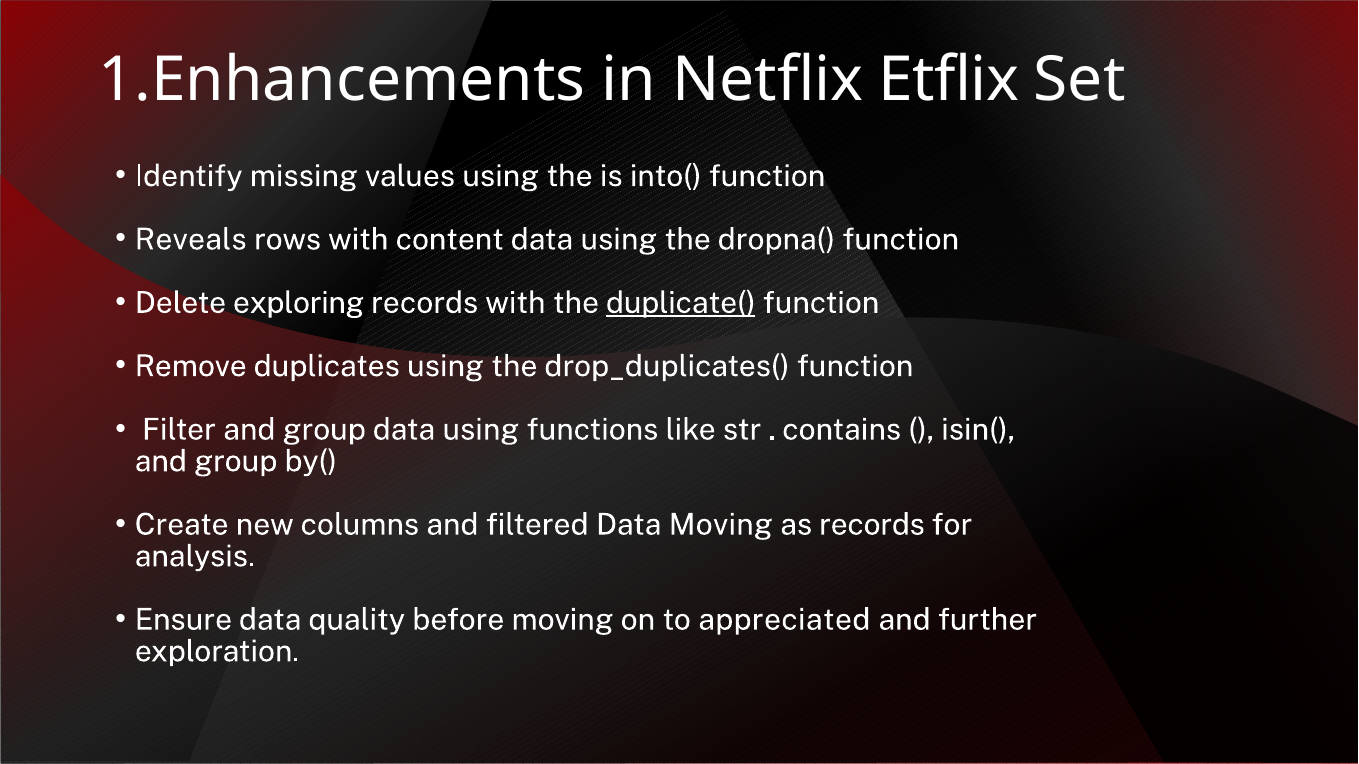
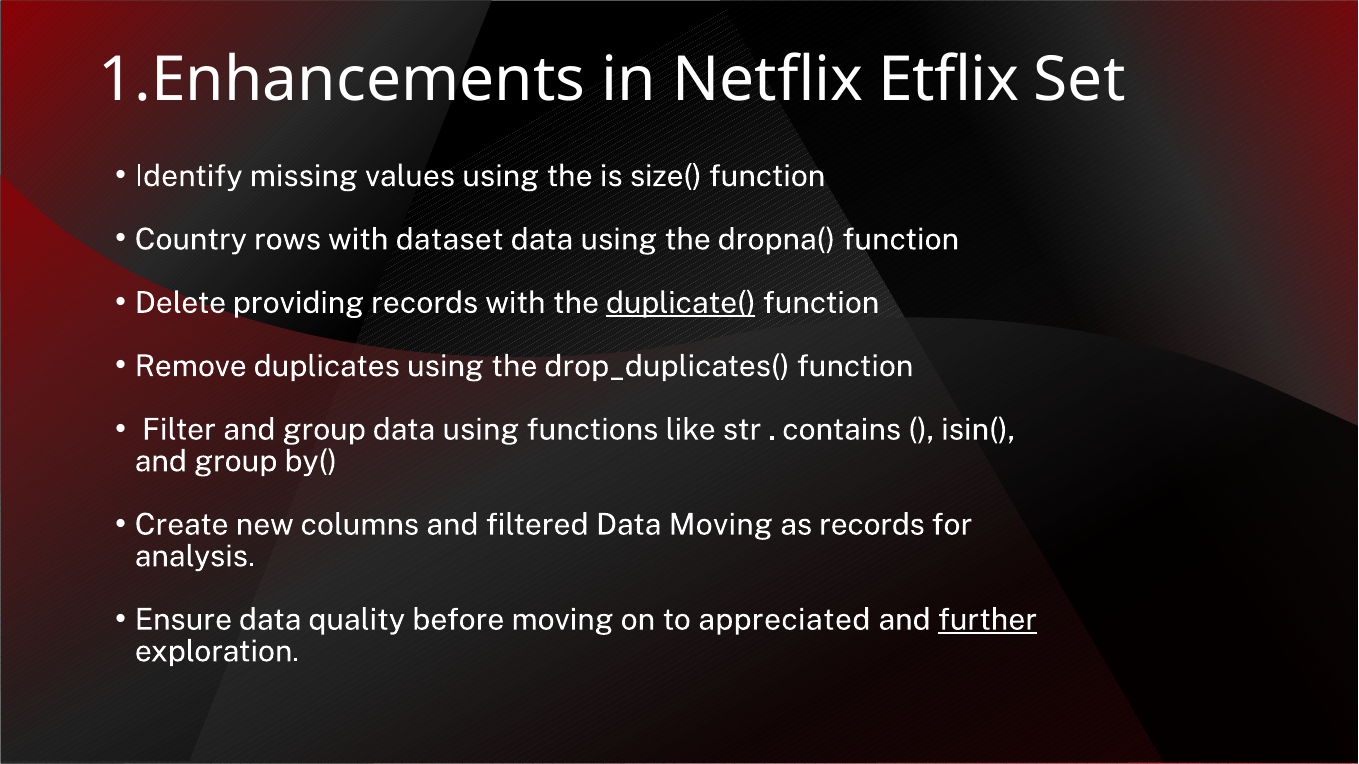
into(: into( -> size(
Reveals: Reveals -> Country
content: content -> dataset
exploring: exploring -> providing
further underline: none -> present
